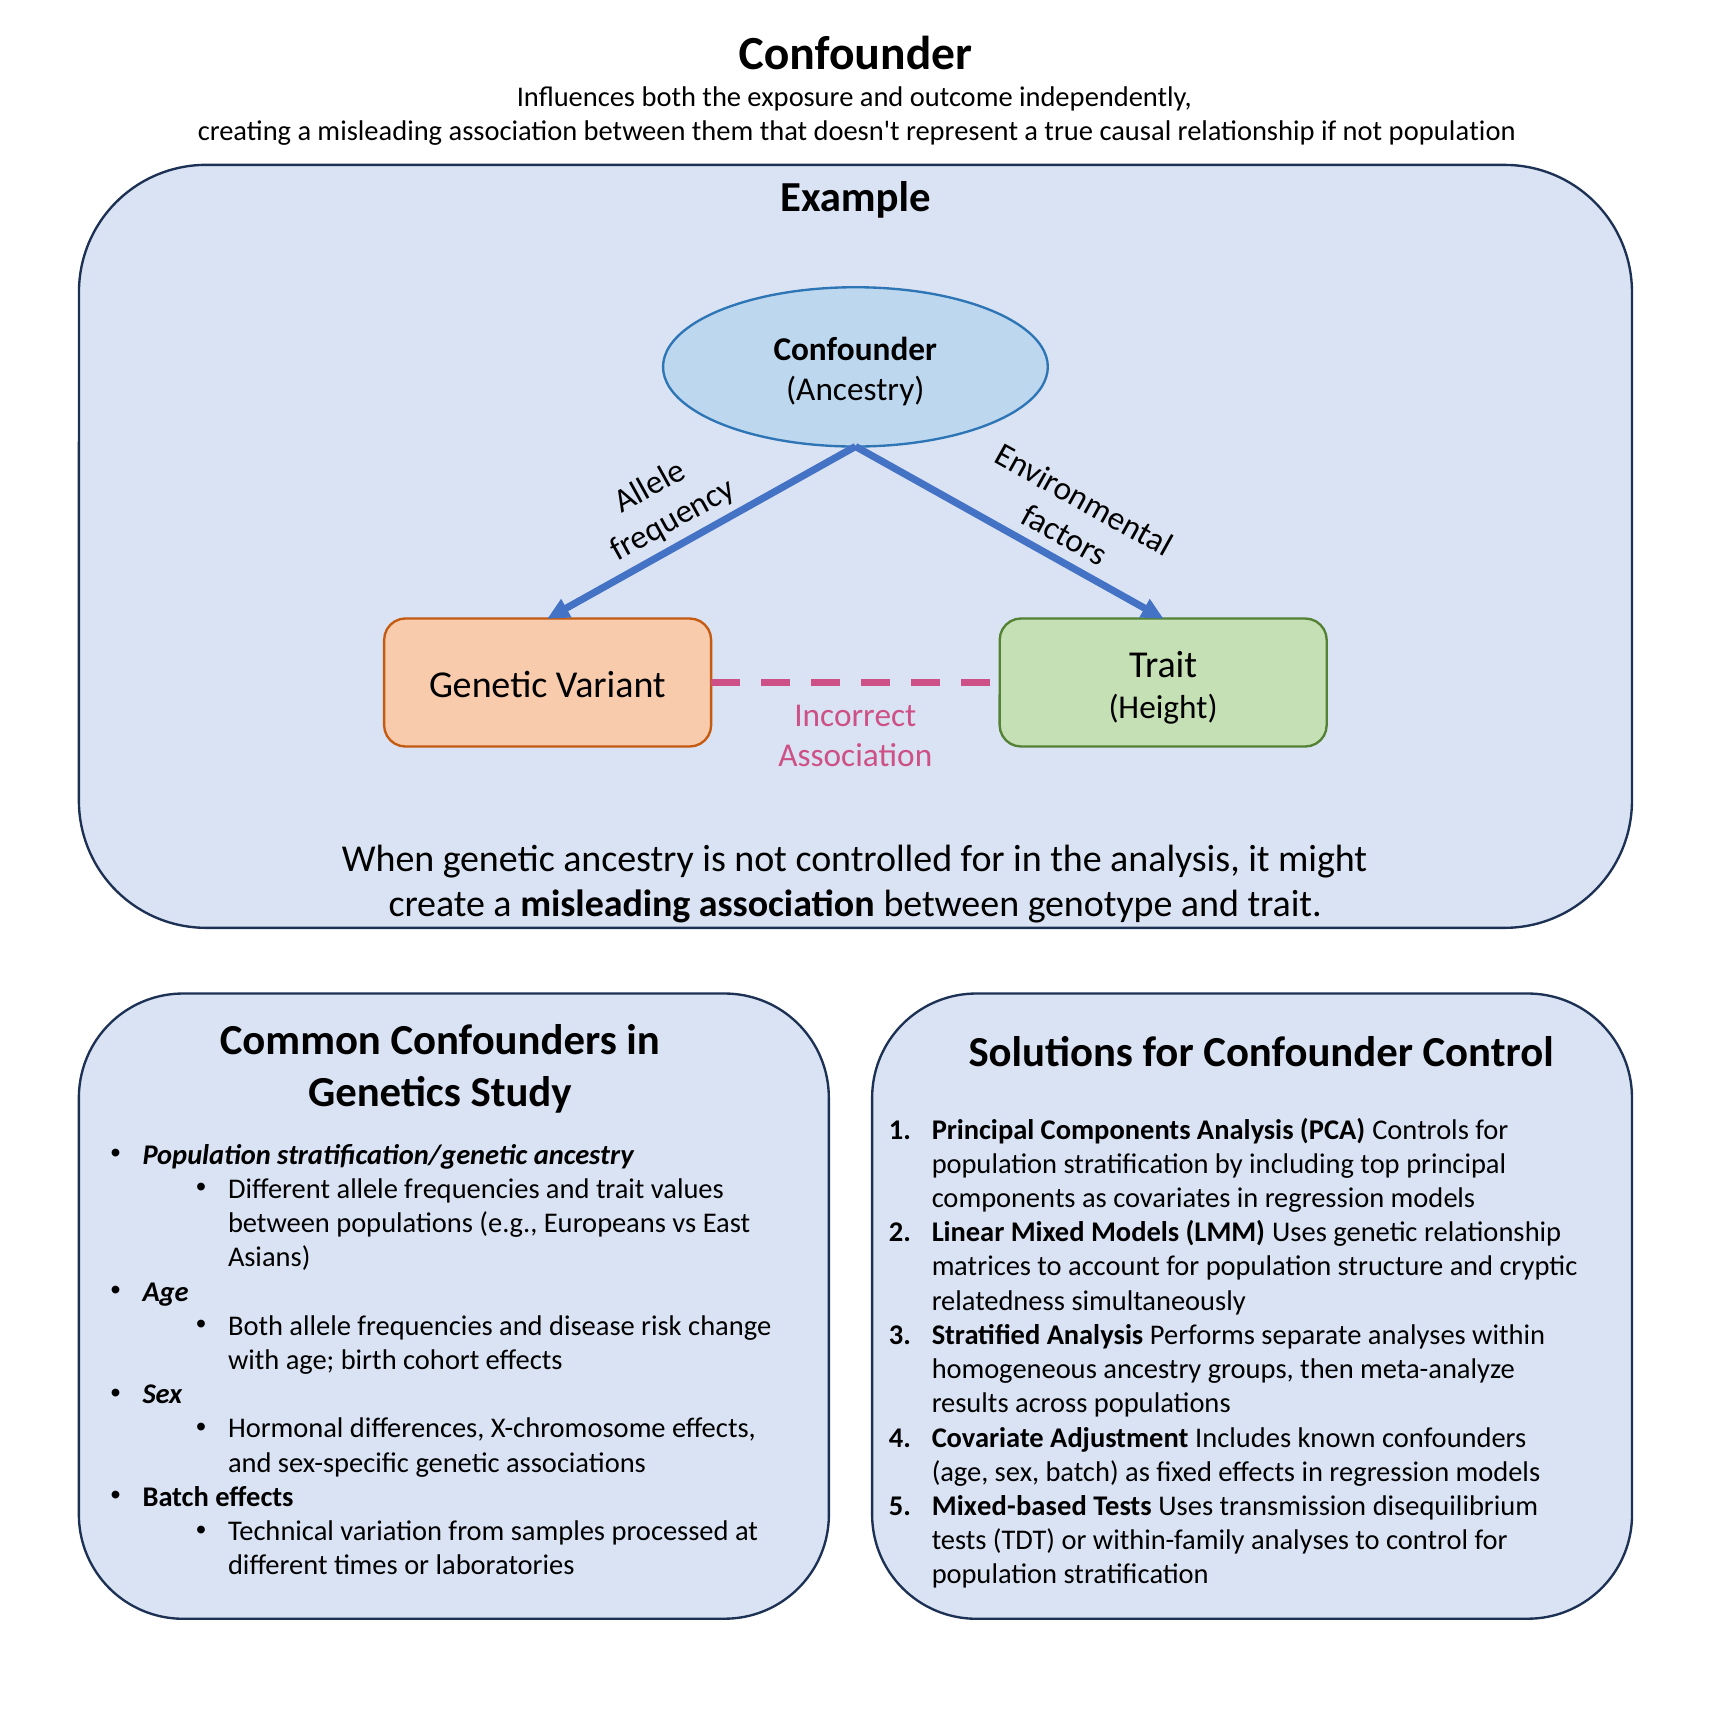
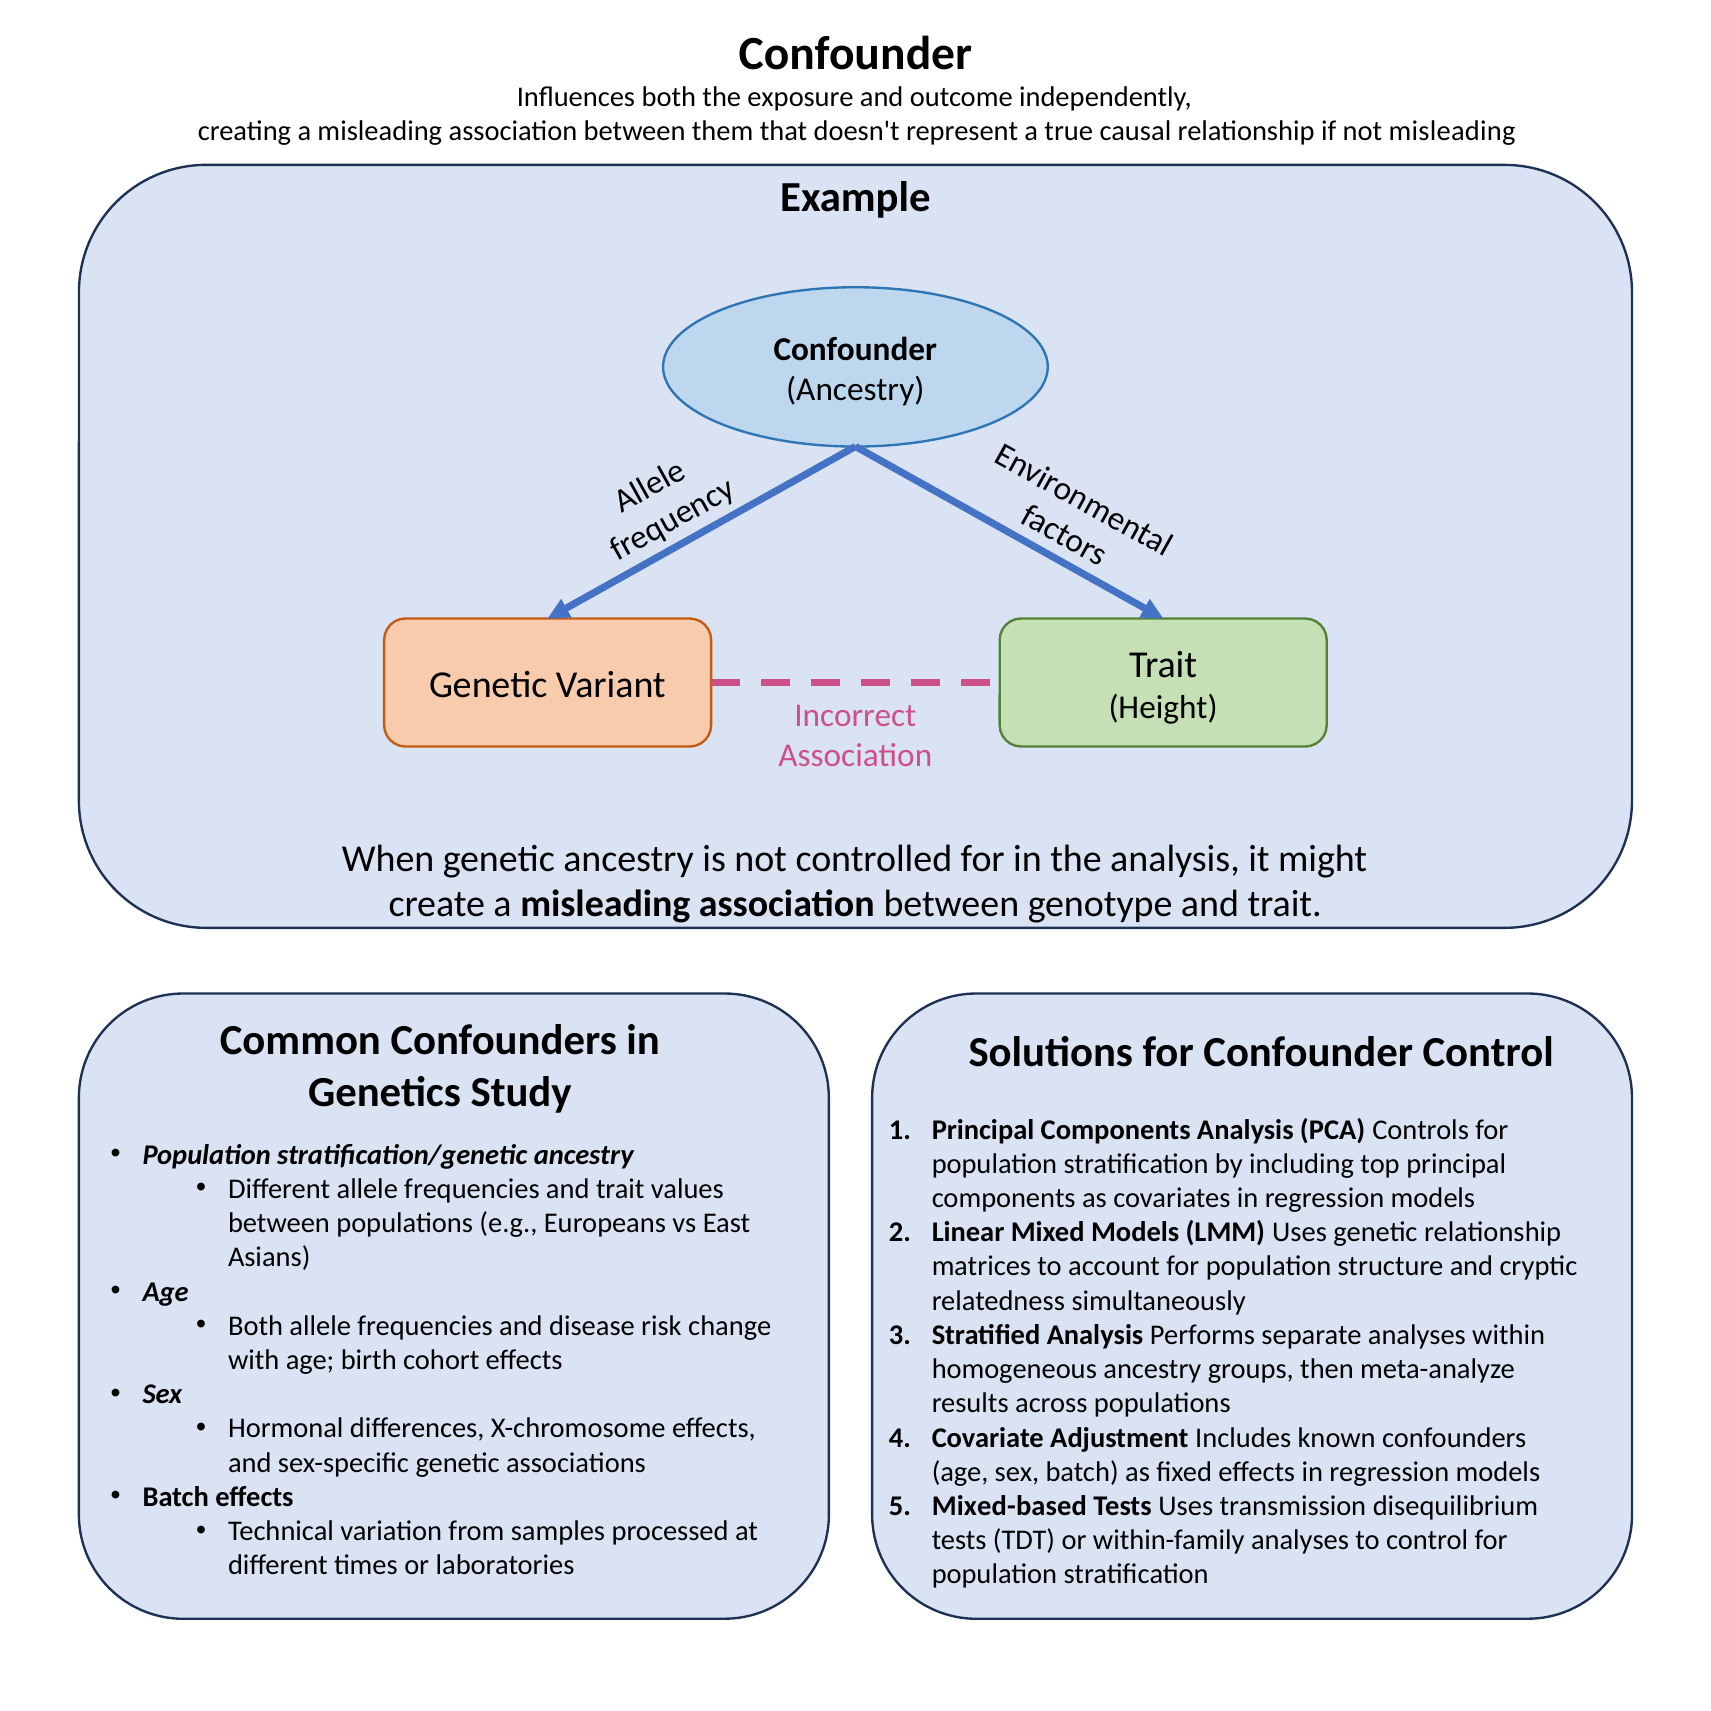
not population: population -> misleading
